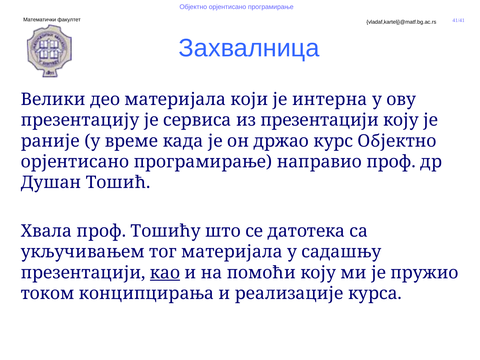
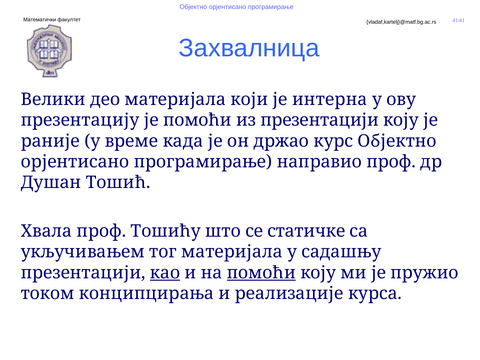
је сервиса: сервиса -> помоћи
датотека: датотека -> статичке
помоћи at (261, 273) underline: none -> present
